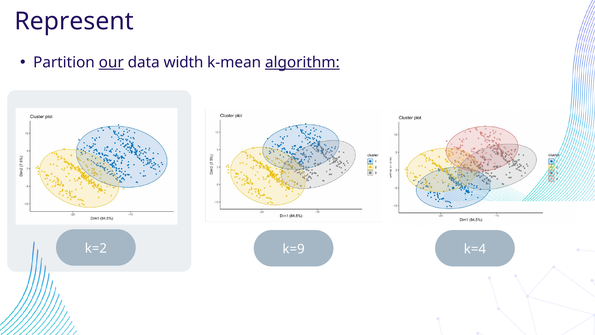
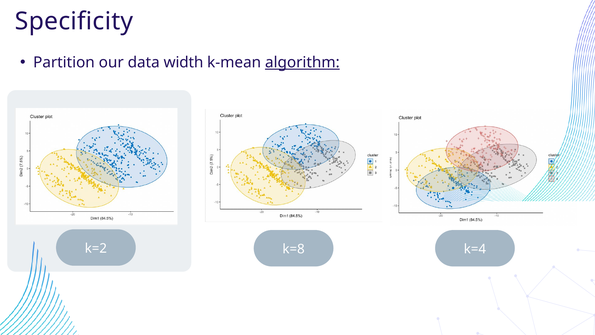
Represent: Represent -> Specificity
our underline: present -> none
k=9: k=9 -> k=8
